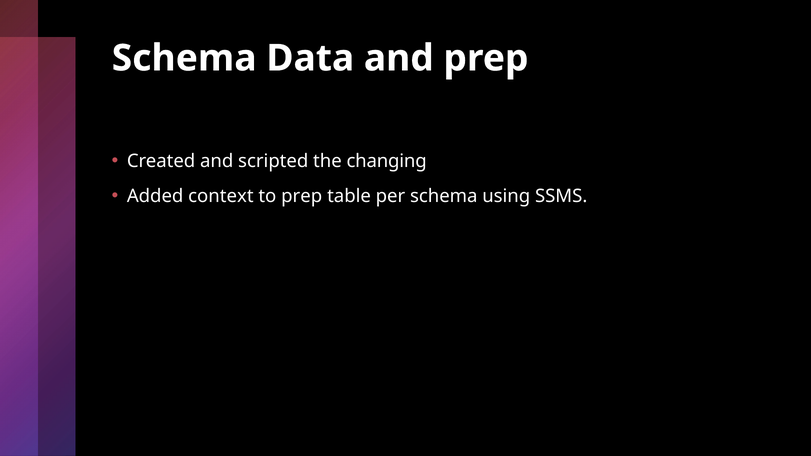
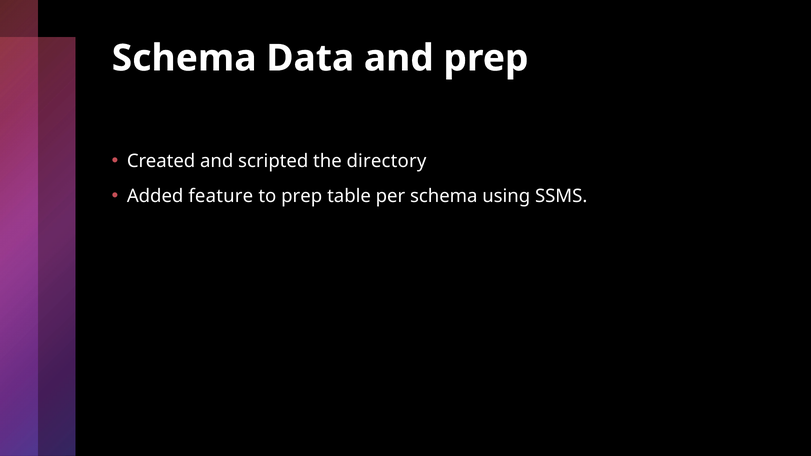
changing: changing -> directory
context: context -> feature
